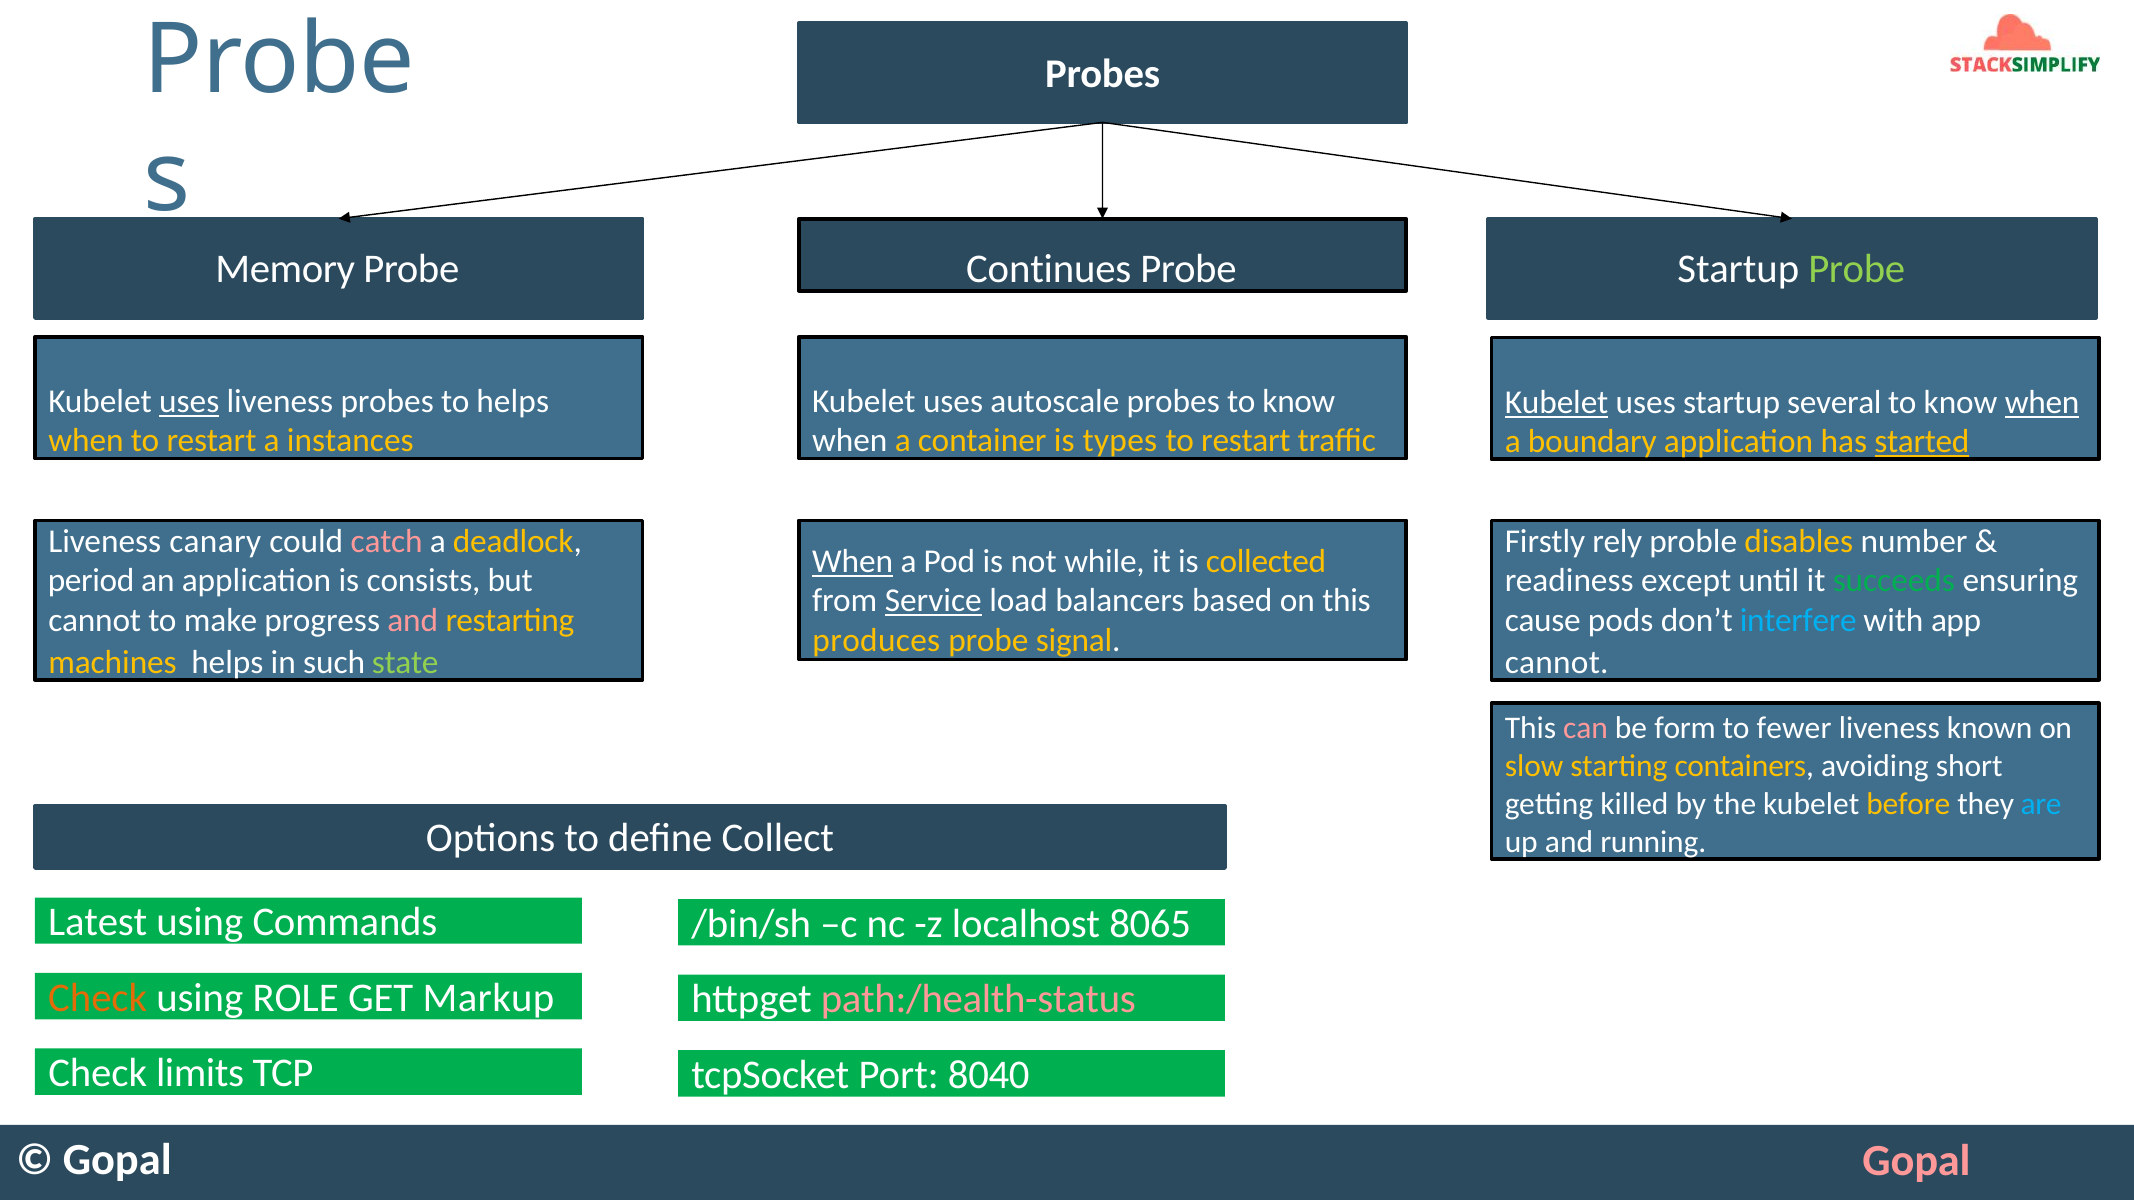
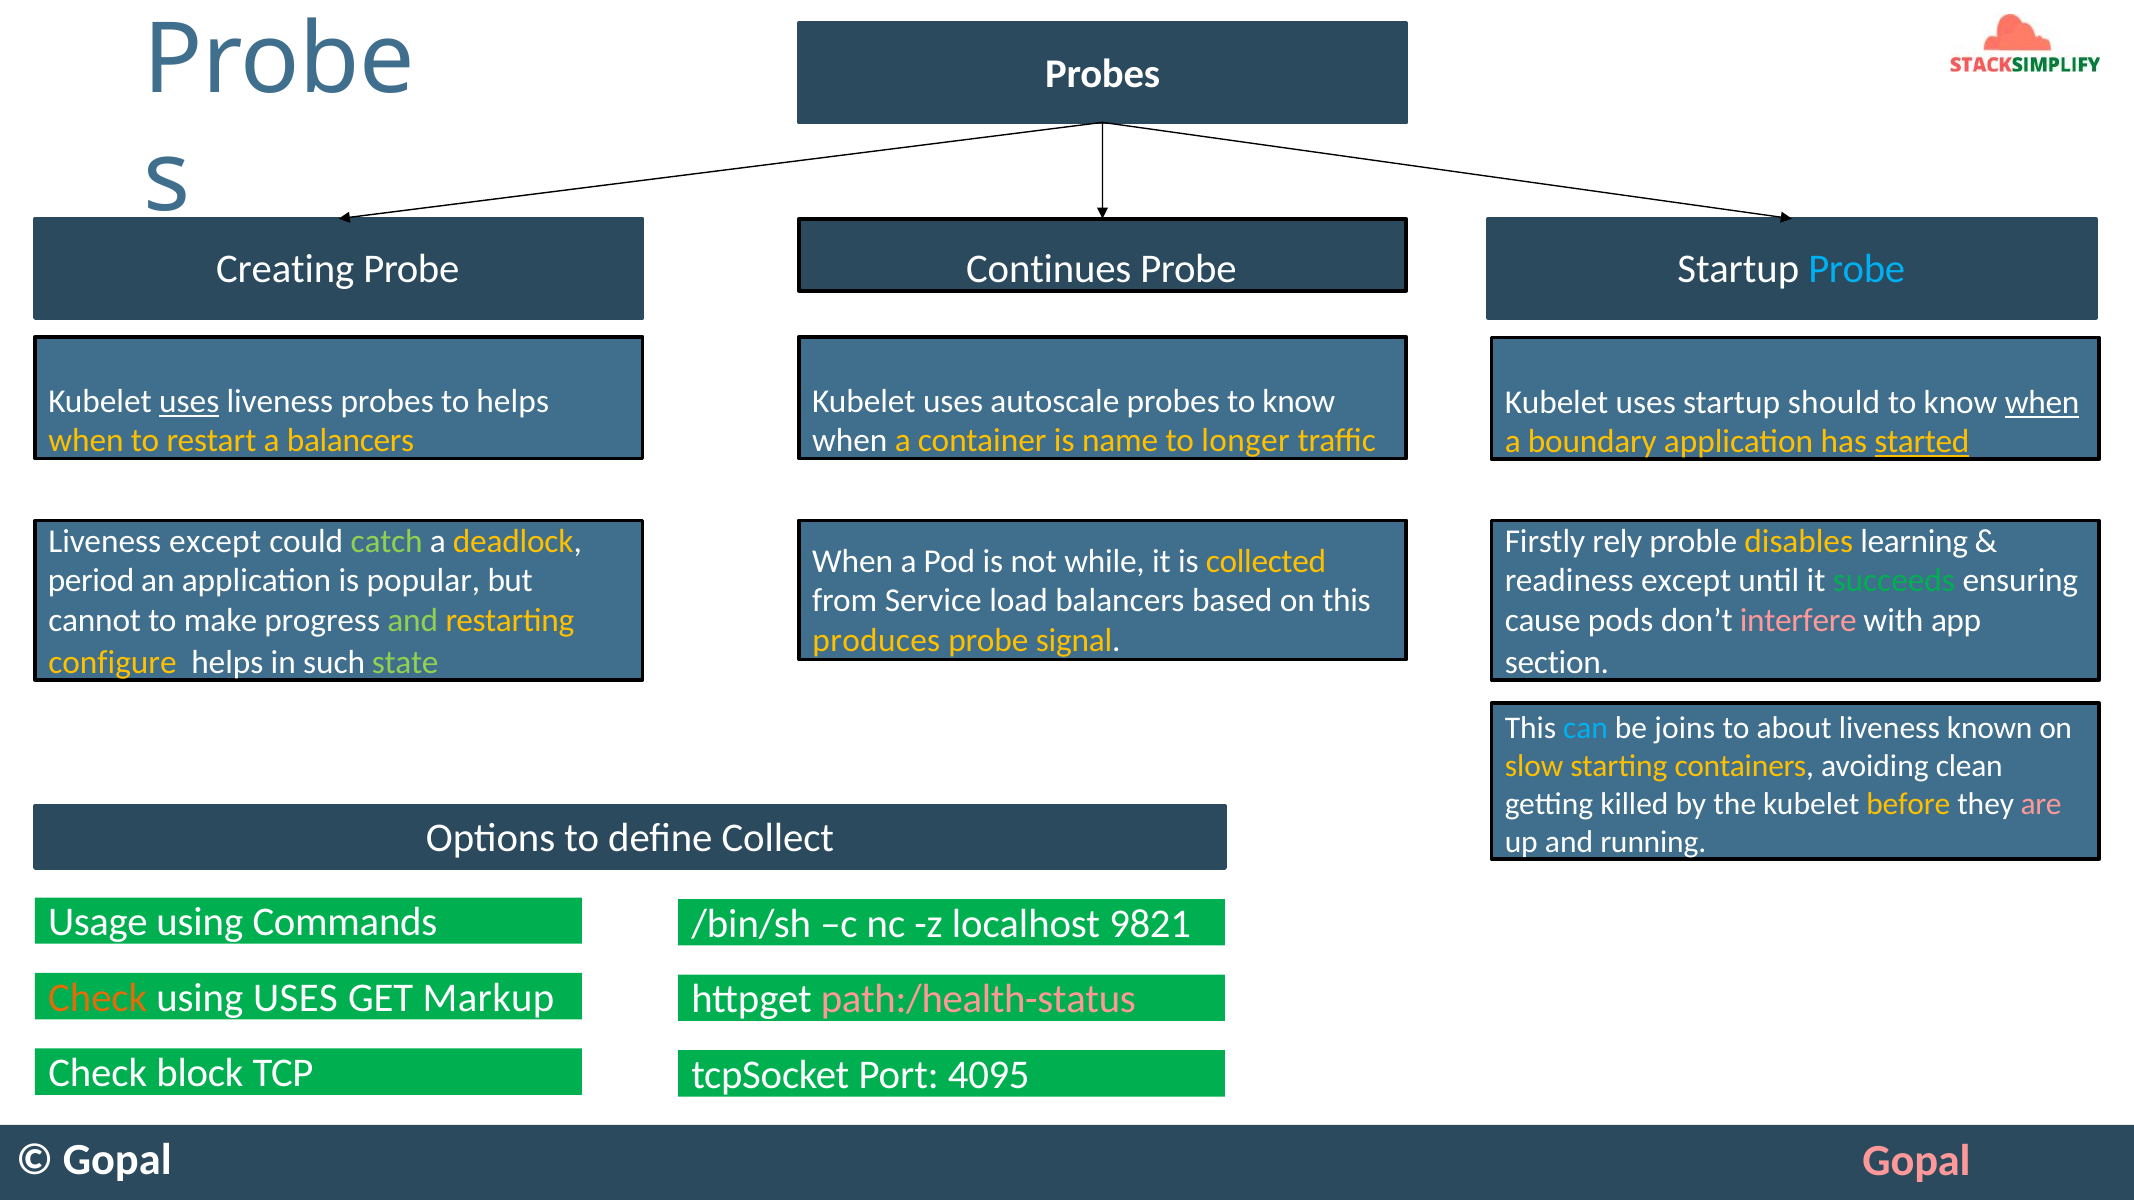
Memory: Memory -> Creating
Probe at (1857, 269) colour: light green -> light blue
Kubelet at (1557, 403) underline: present -> none
several: several -> should
a instances: instances -> balancers
types: types -> name
restart at (1246, 441): restart -> longer
Liveness canary: canary -> except
catch colour: pink -> light green
number: number -> learning
When at (853, 562) underline: present -> none
consists: consists -> popular
Service underline: present -> none
and at (413, 621) colour: pink -> light green
interfere colour: light blue -> pink
machines: machines -> configure
cannot at (1557, 662): cannot -> section
can colour: pink -> light blue
form: form -> joins
fewer: fewer -> about
short: short -> clean
are colour: light blue -> pink
Latest: Latest -> Usage
8065: 8065 -> 9821
using ROLE: ROLE -> USES
limits: limits -> block
8040: 8040 -> 4095
